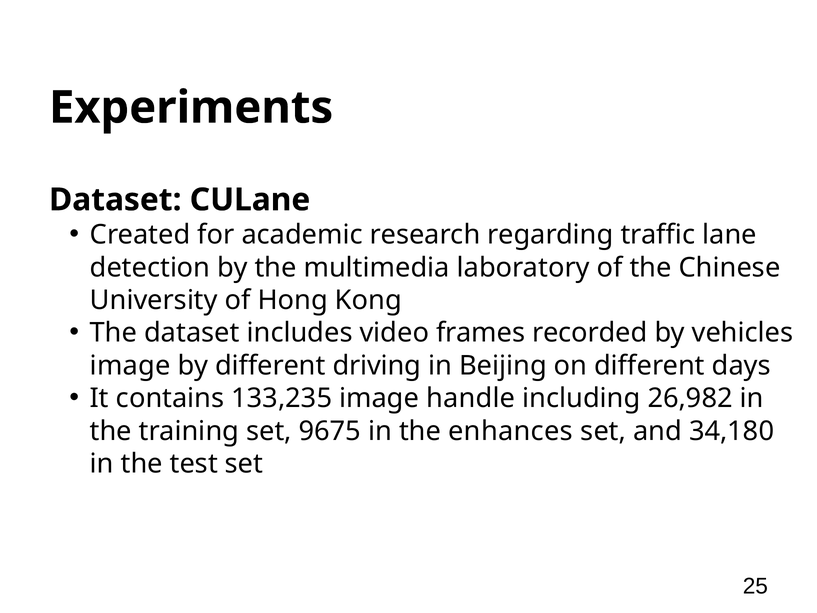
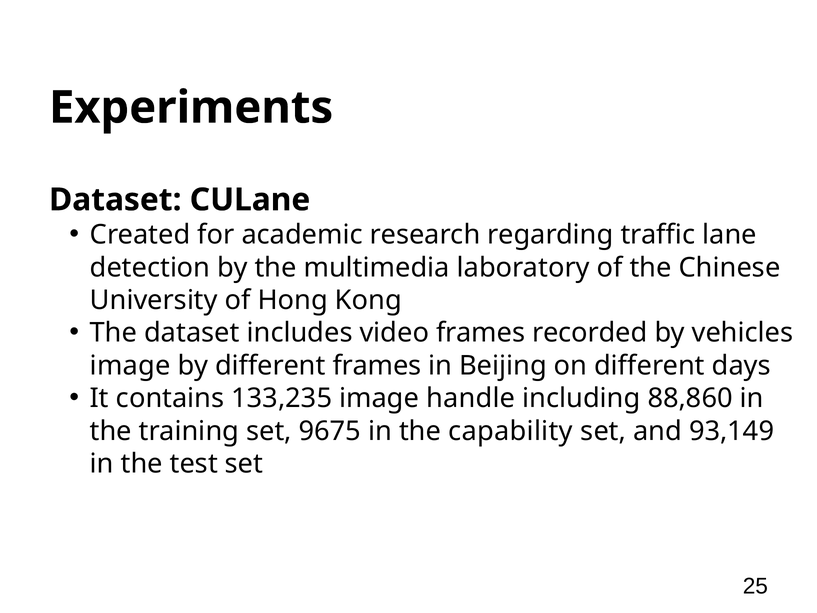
different driving: driving -> frames
26,982: 26,982 -> 88,860
enhances: enhances -> capability
34,180: 34,180 -> 93,149
